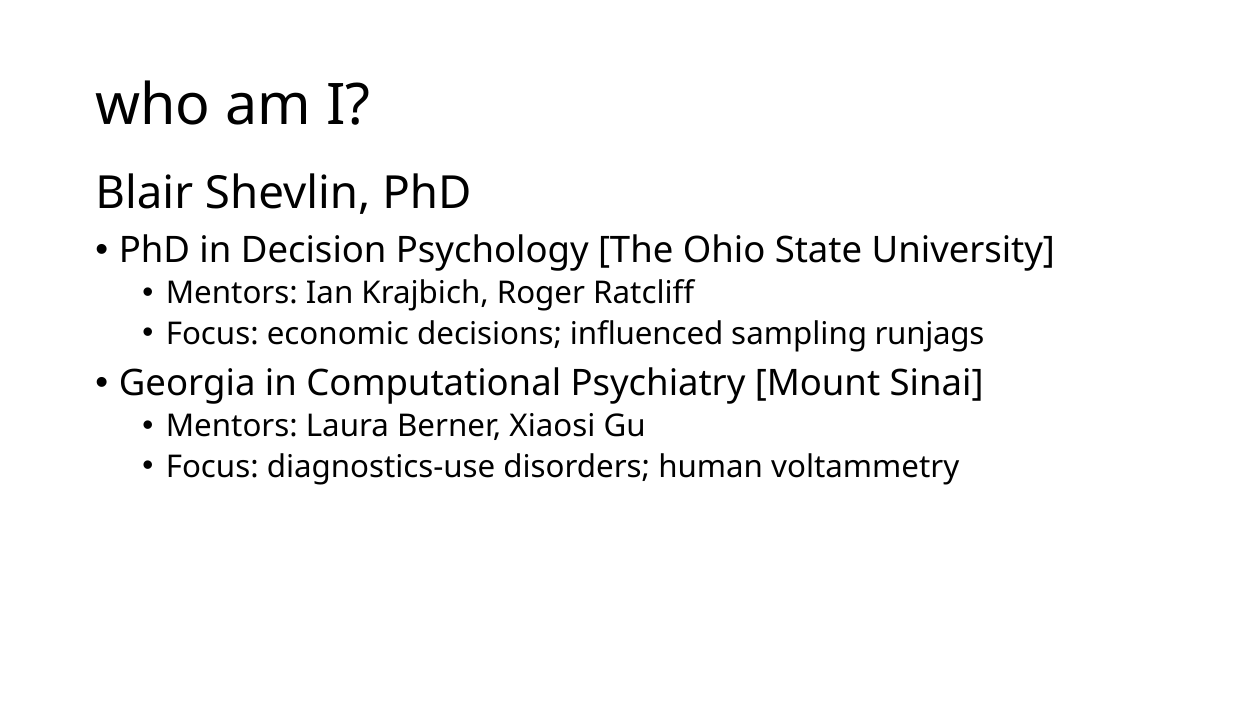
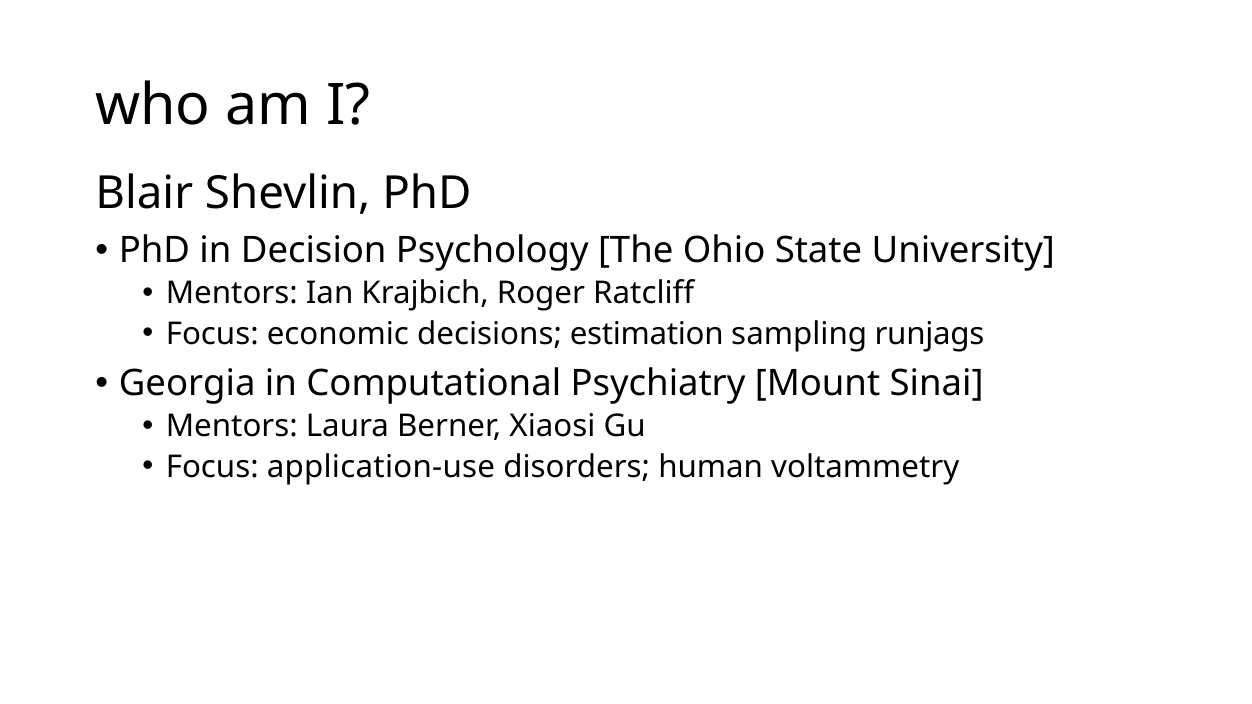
influenced: influenced -> estimation
diagnostics-use: diagnostics-use -> application-use
